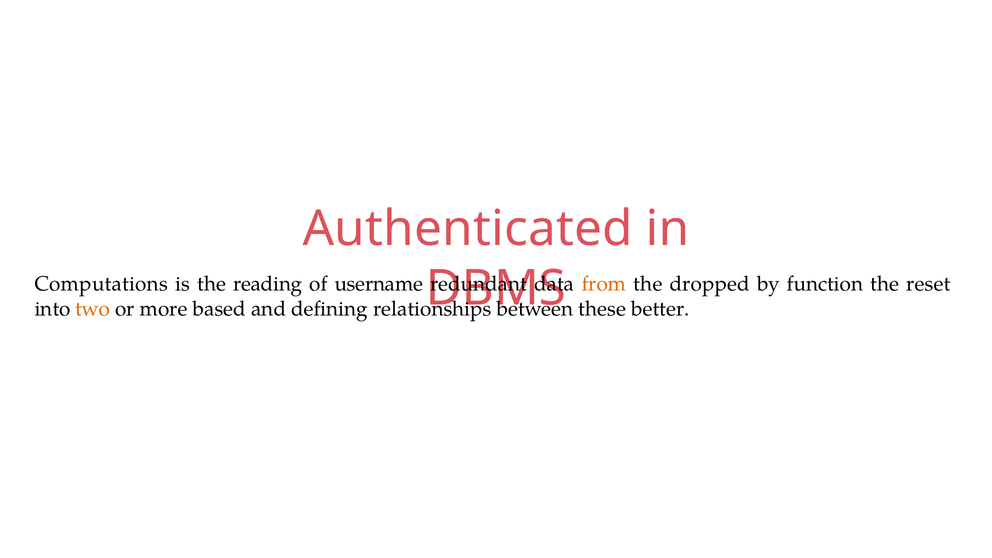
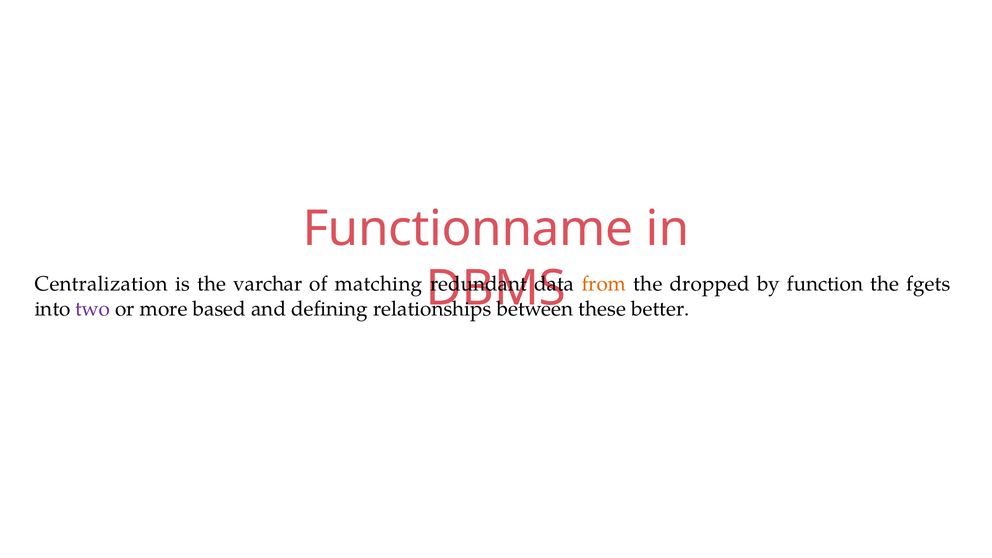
Authenticated: Authenticated -> Functionname
Computations: Computations -> Centralization
reading: reading -> varchar
username: username -> matching
reset: reset -> fgets
two colour: orange -> purple
